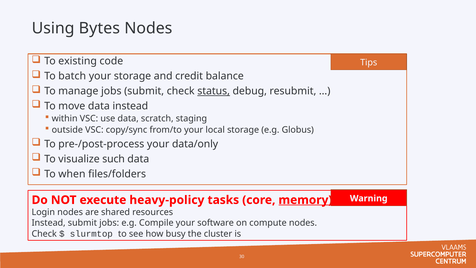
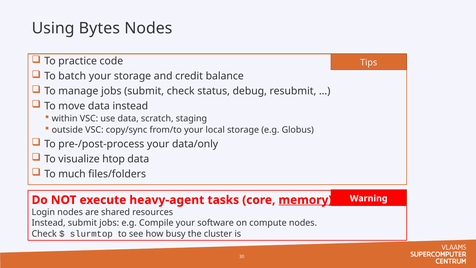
existing: existing -> practice
status underline: present -> none
such: such -> htop
when: when -> much
heavy-policy: heavy-policy -> heavy-agent
